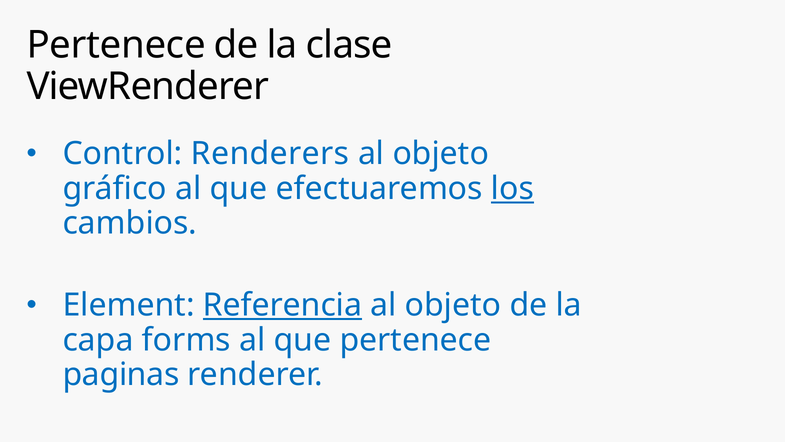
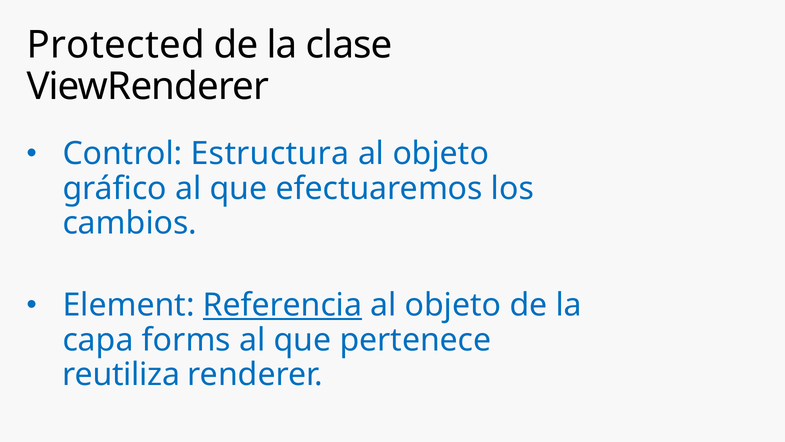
Pertenece at (116, 45): Pertenece -> Protected
Renderers: Renderers -> Estructura
los underline: present -> none
paginas: paginas -> reutiliza
